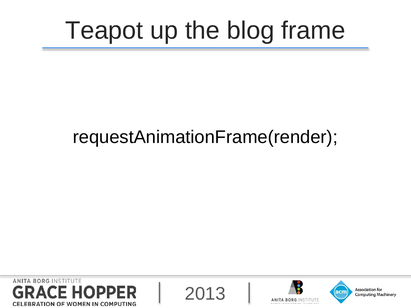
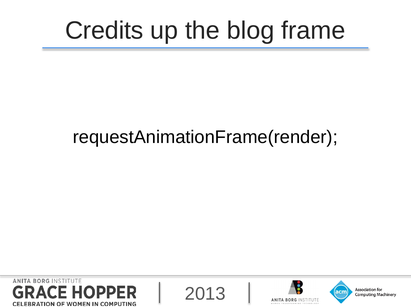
Teapot: Teapot -> Credits
